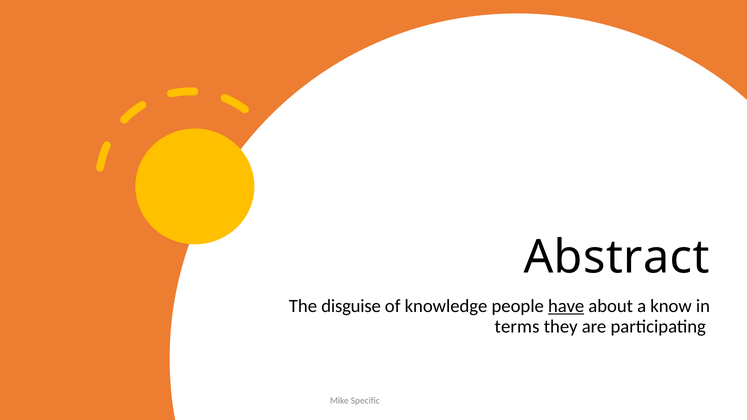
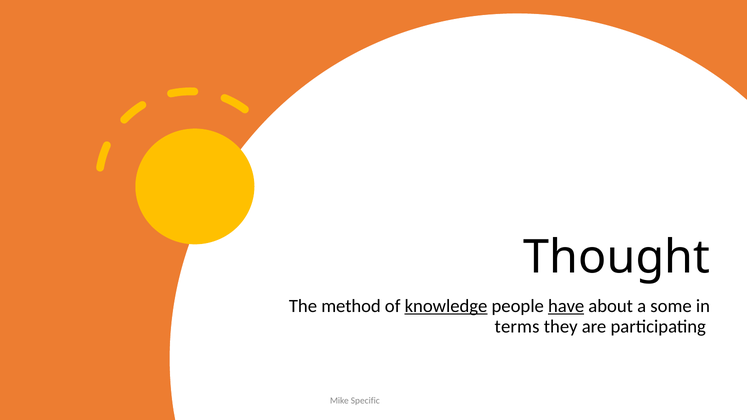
Abstract: Abstract -> Thought
disguise: disguise -> method
knowledge underline: none -> present
know: know -> some
